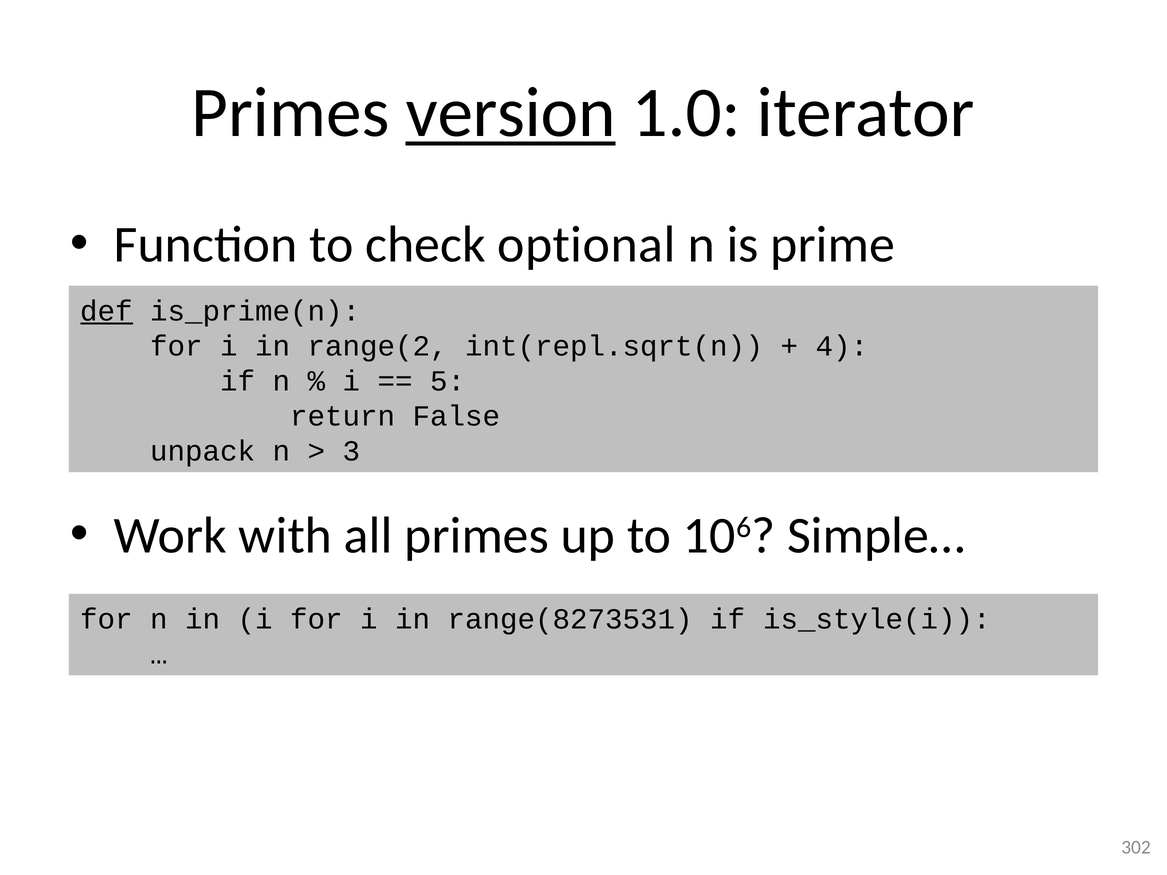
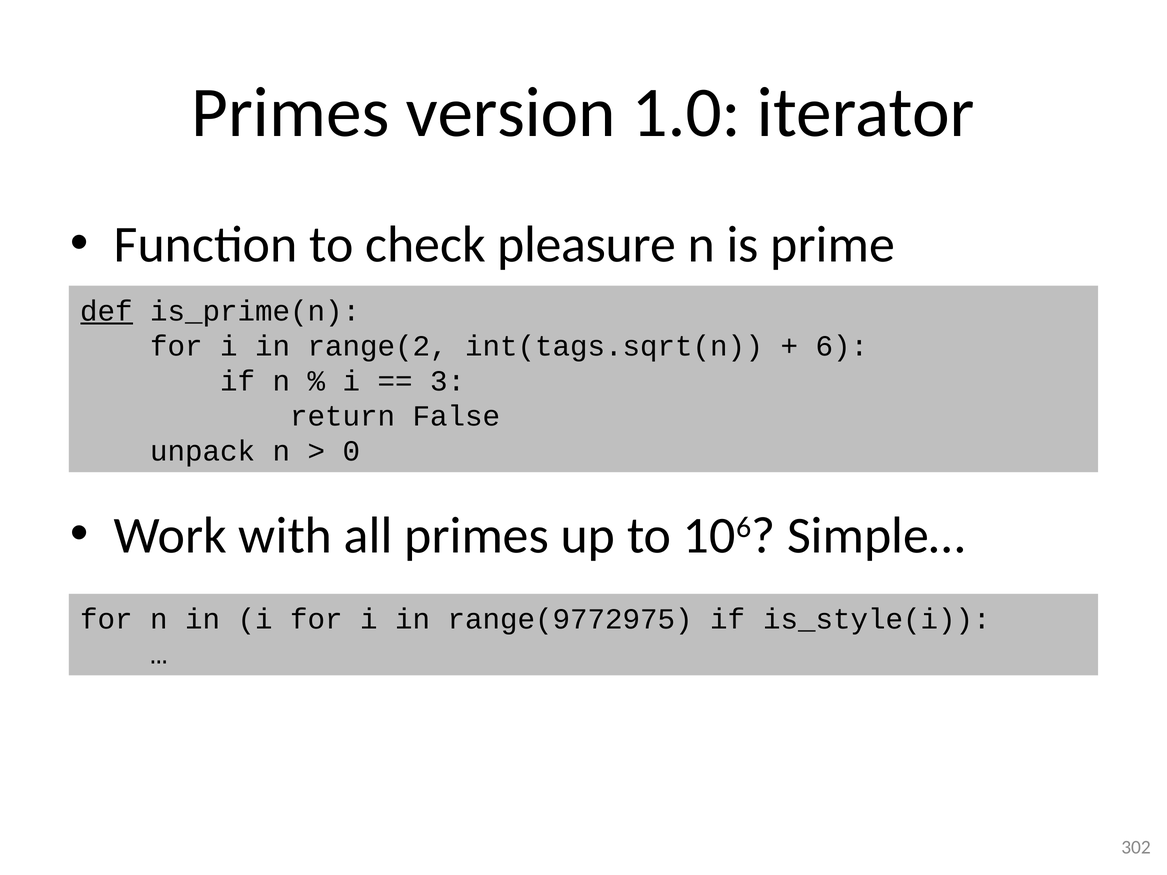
version underline: present -> none
optional: optional -> pleasure
int(repl.sqrt(n: int(repl.sqrt(n -> int(tags.sqrt(n
4: 4 -> 6
5: 5 -> 3
3: 3 -> 0
range(8273531: range(8273531 -> range(9772975
